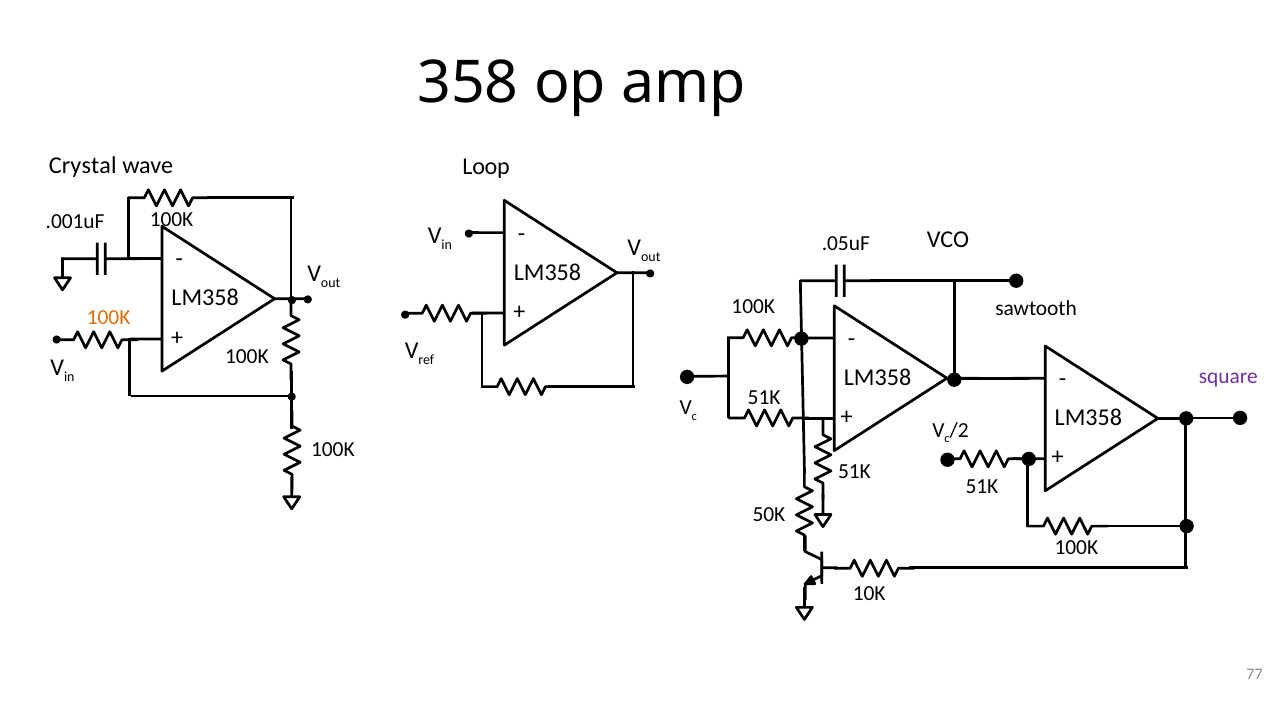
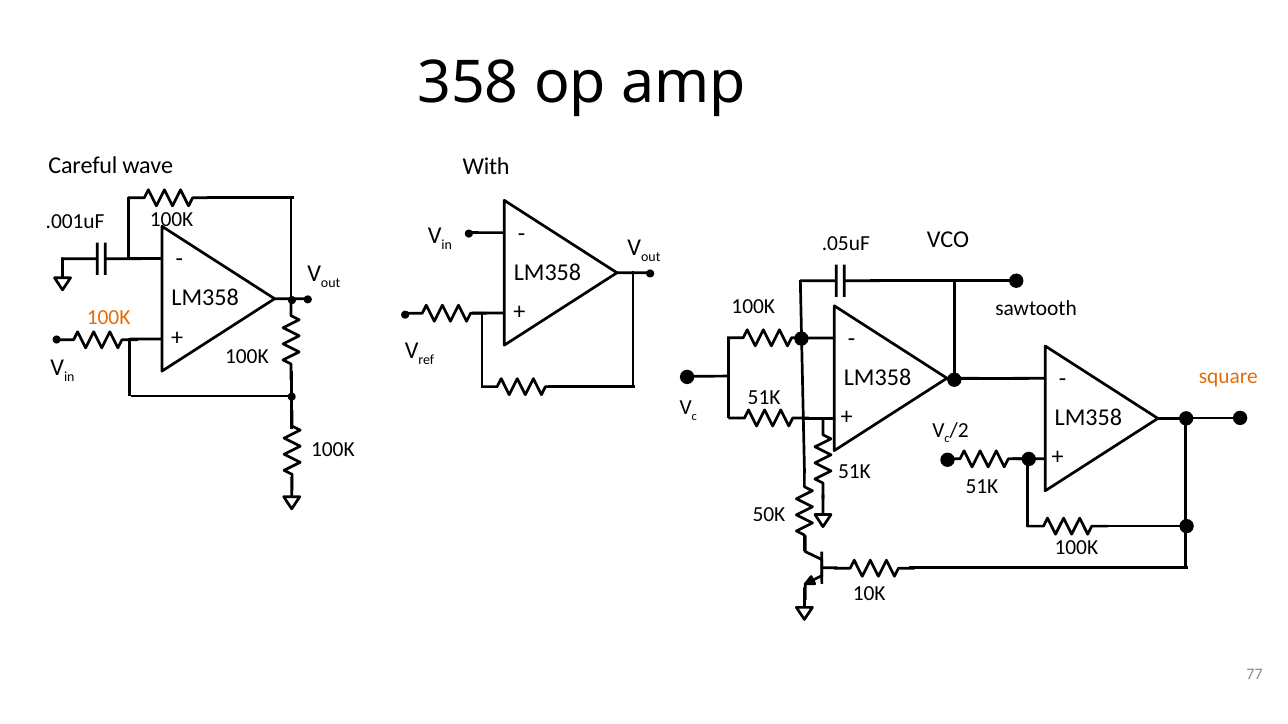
Crystal: Crystal -> Careful
Loop: Loop -> With
square colour: purple -> orange
